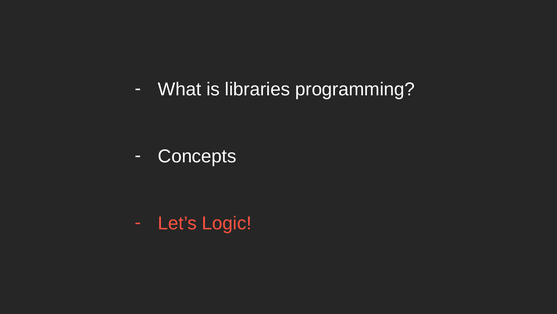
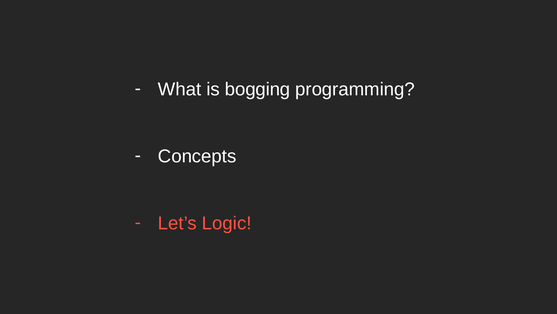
libraries: libraries -> bogging
